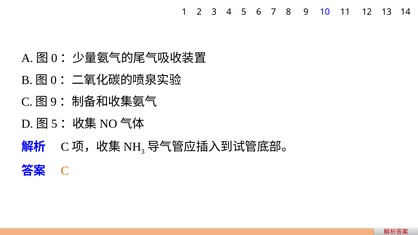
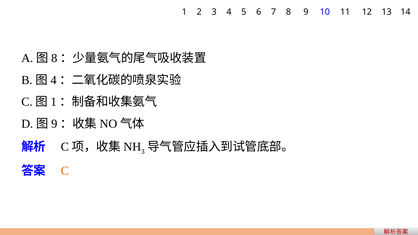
0 at (54, 58): 0 -> 8
0 at (54, 80): 0 -> 4
9 at (54, 102): 9 -> 1
5 at (54, 124): 5 -> 9
